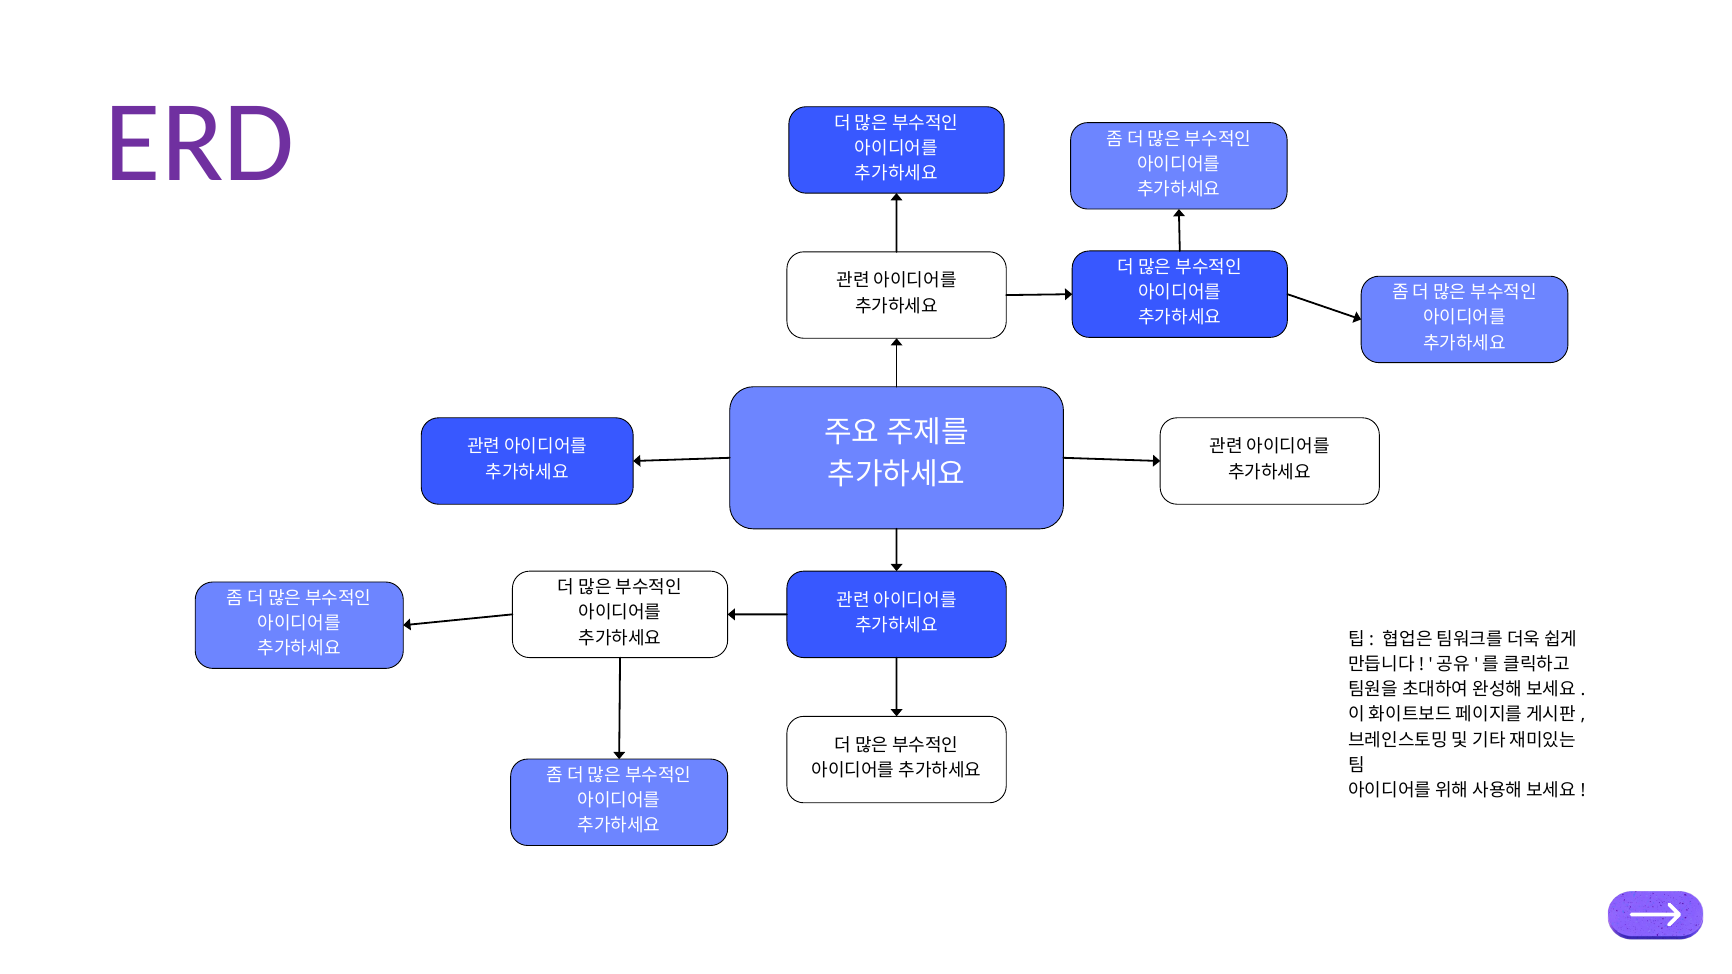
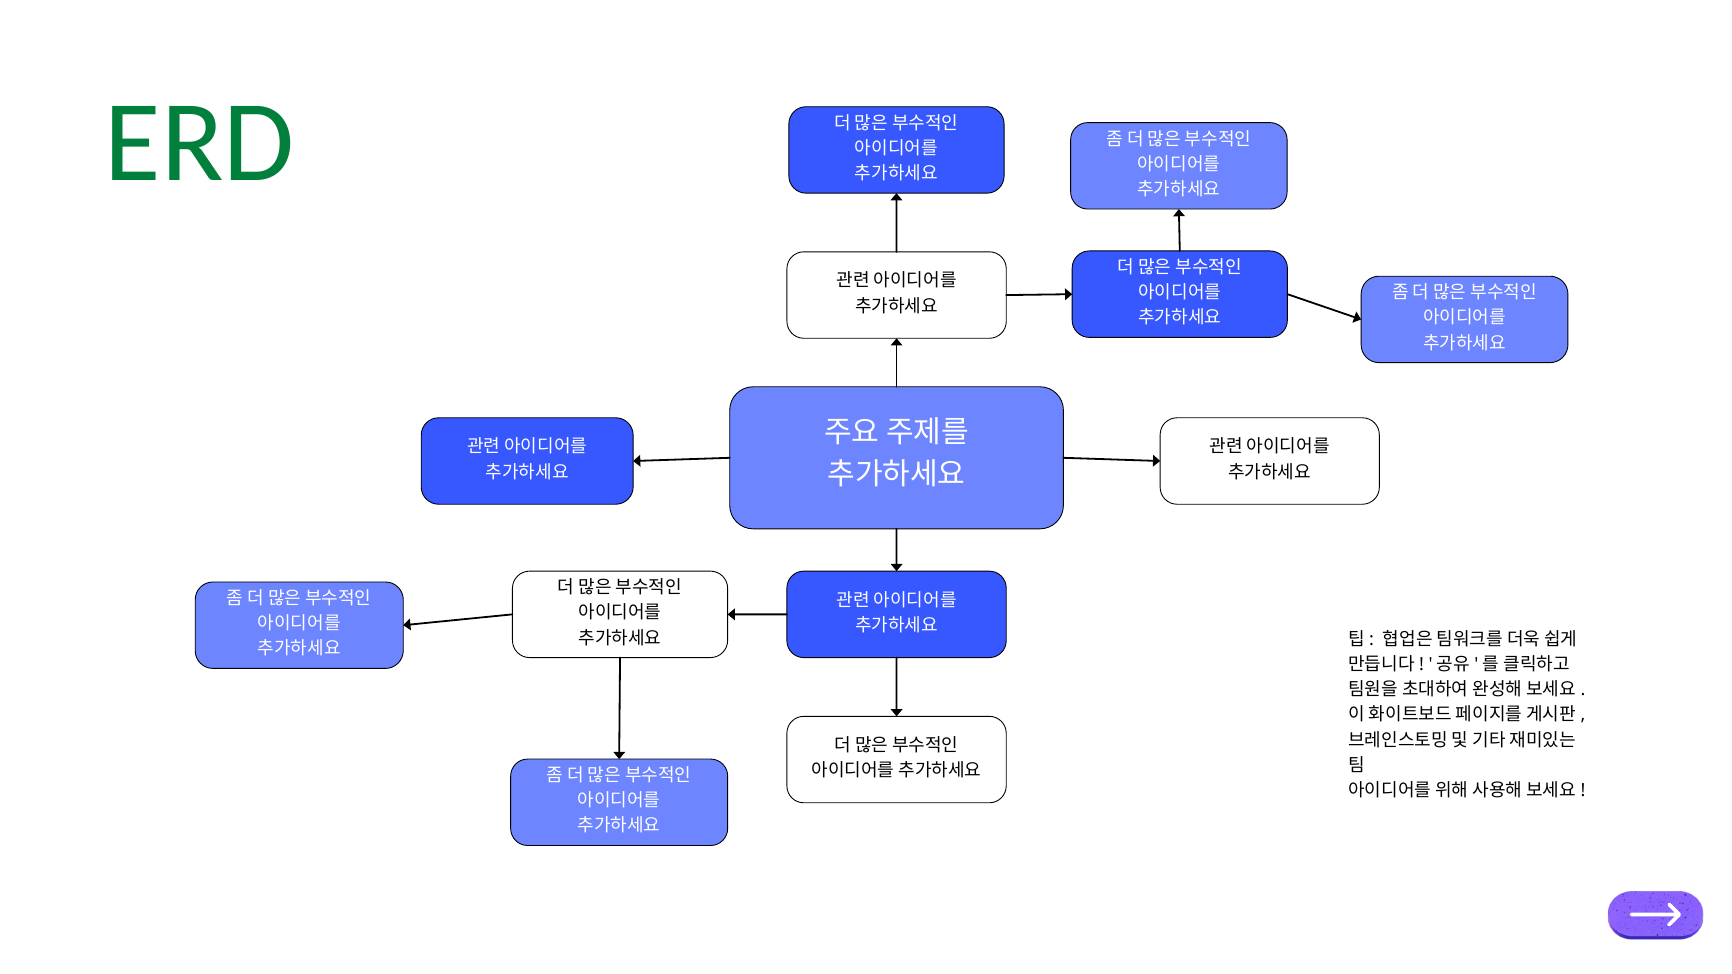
ERD colour: purple -> green
